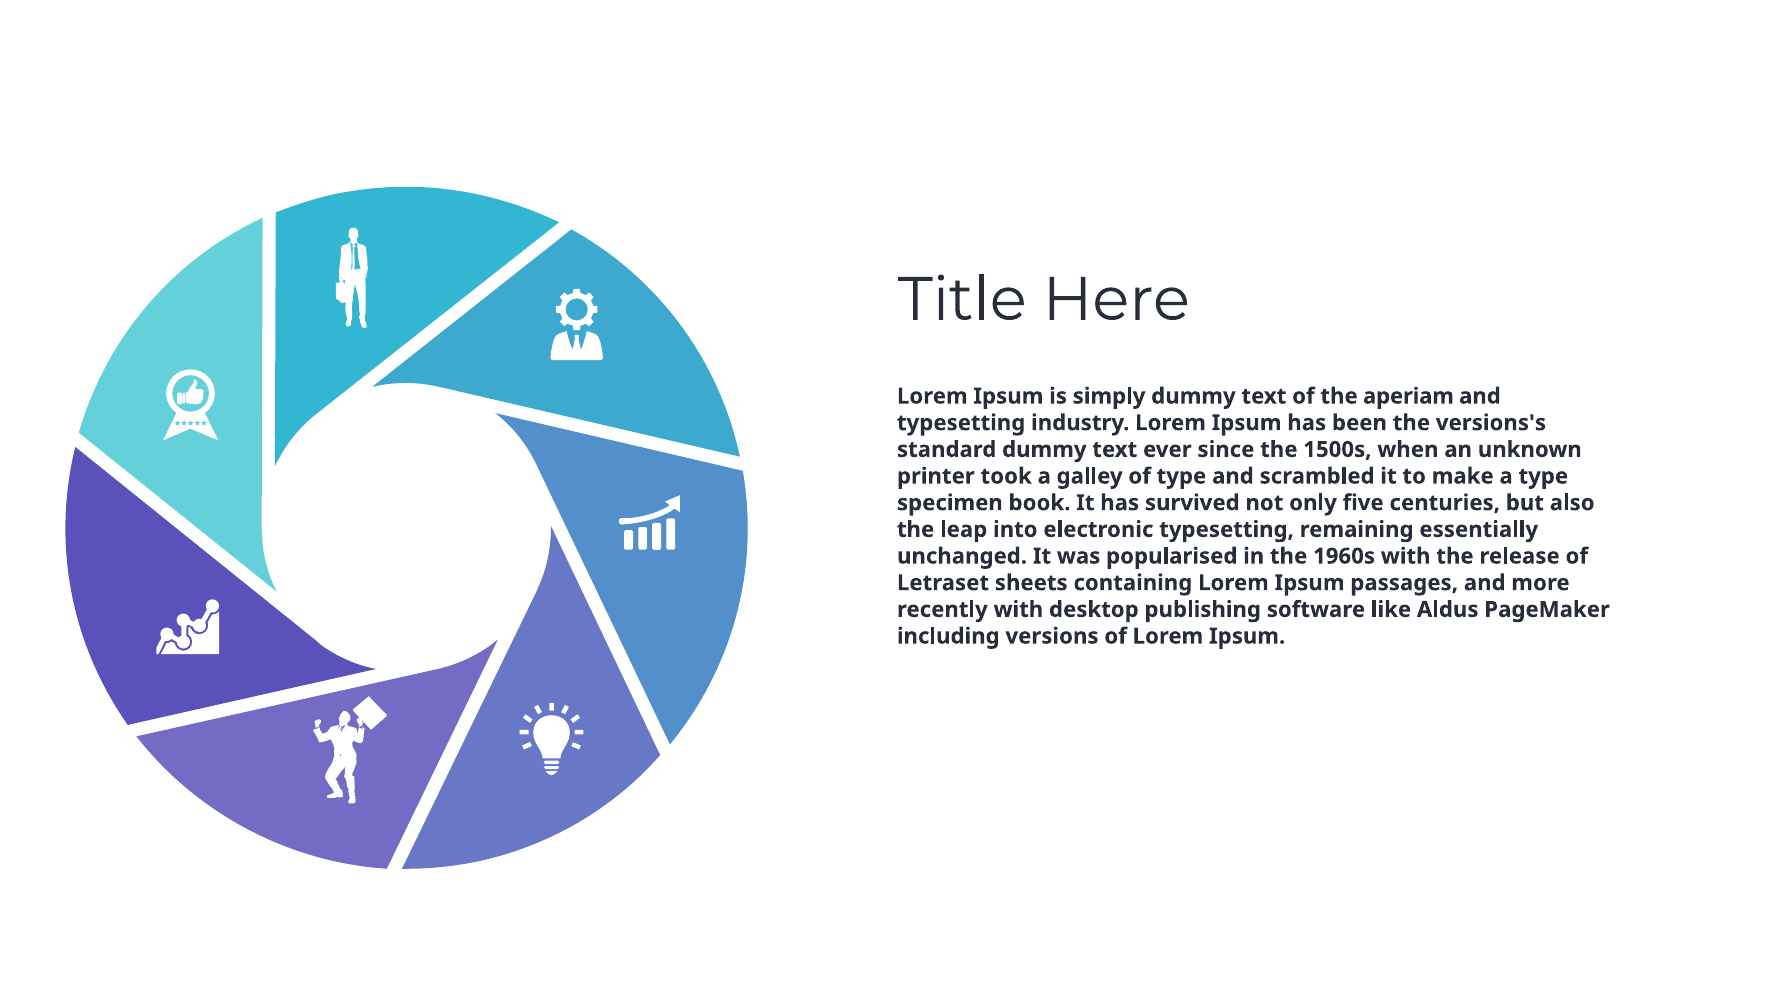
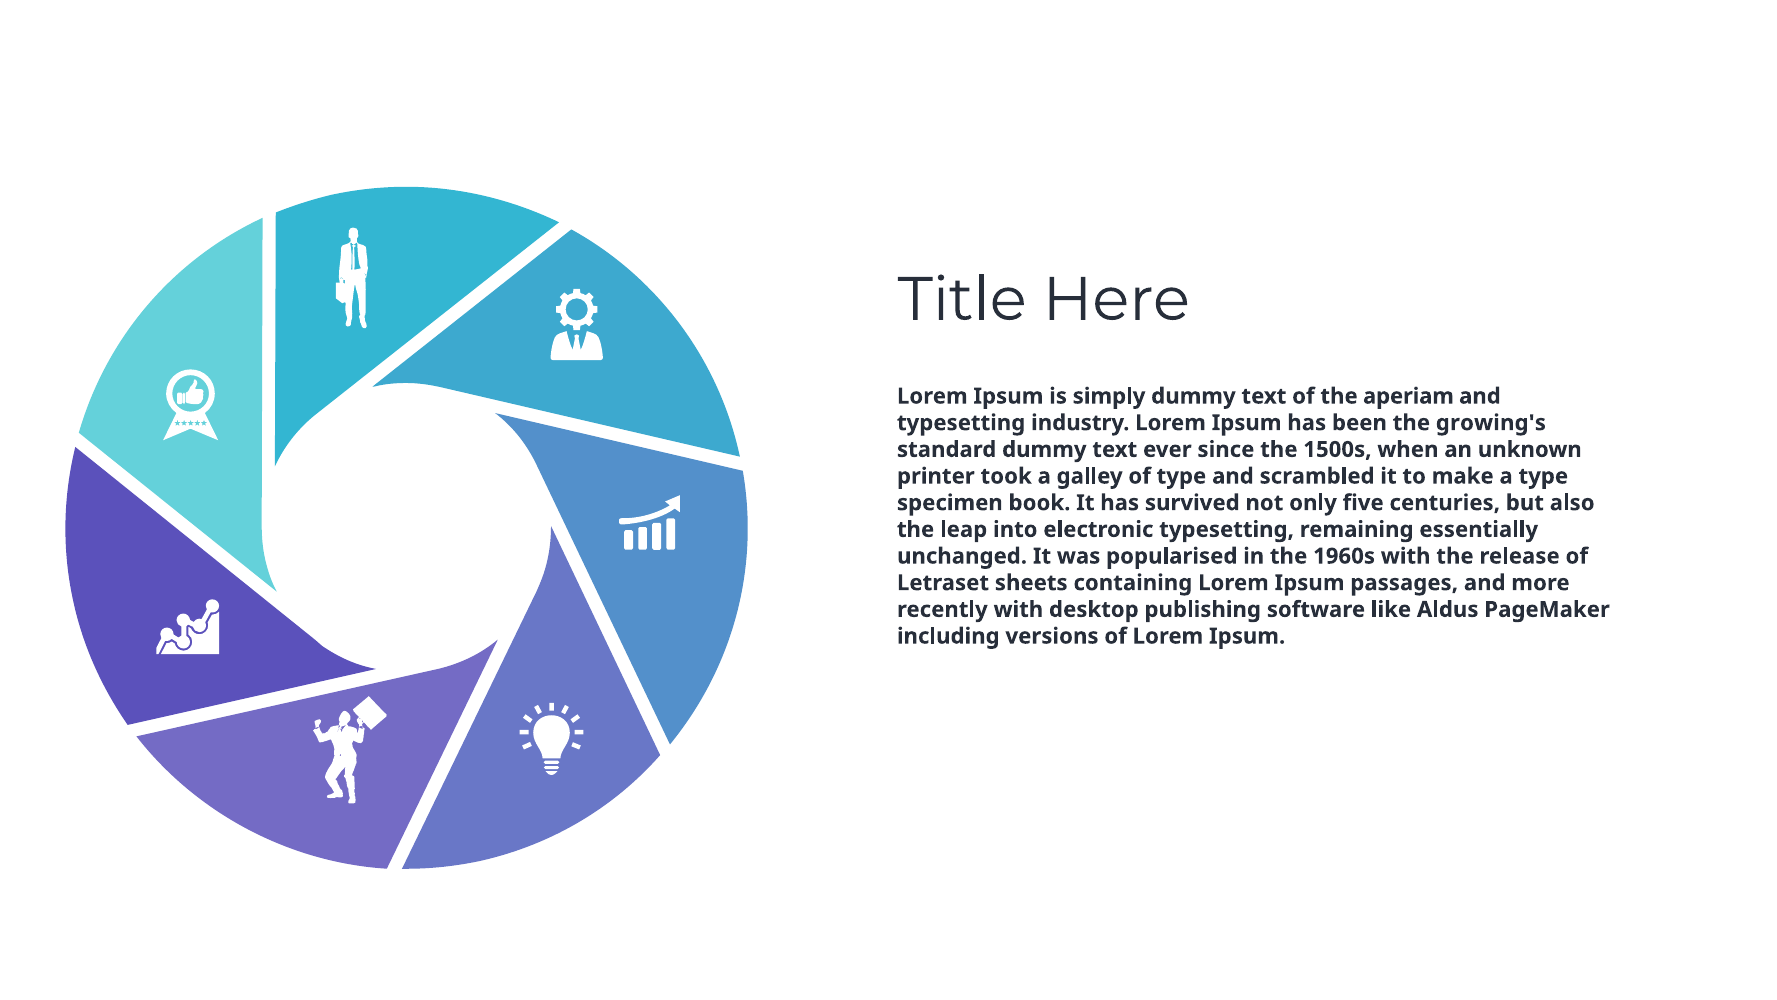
versions's: versions's -> growing's
